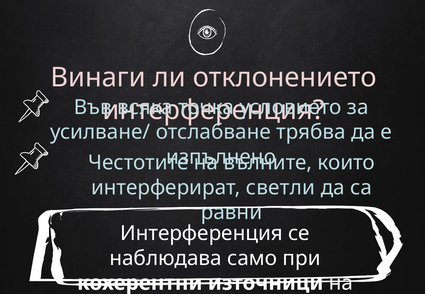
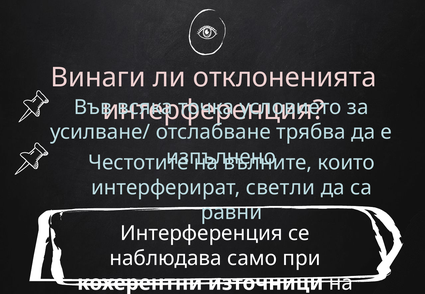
отклонението: отклонението -> отклоненията
